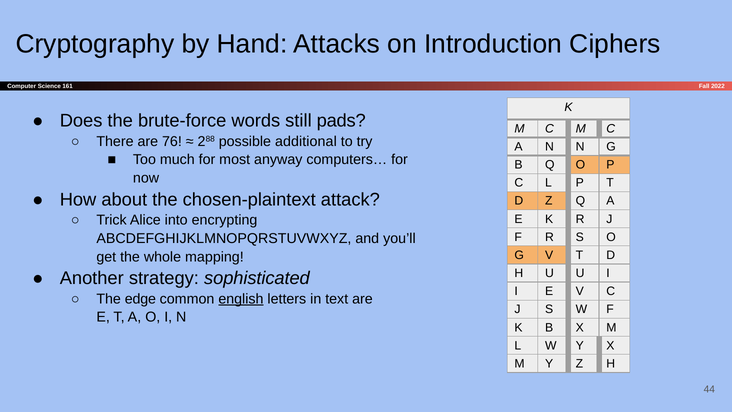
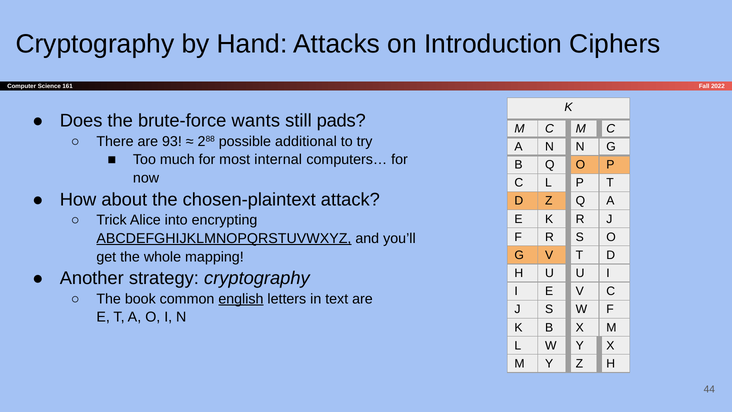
words: words -> wants
76: 76 -> 93
anyway: anyway -> internal
ABCDEFGHIJKLMNOPQRSTUVWXYZ underline: none -> present
strategy sophisticated: sophisticated -> cryptography
edge: edge -> book
